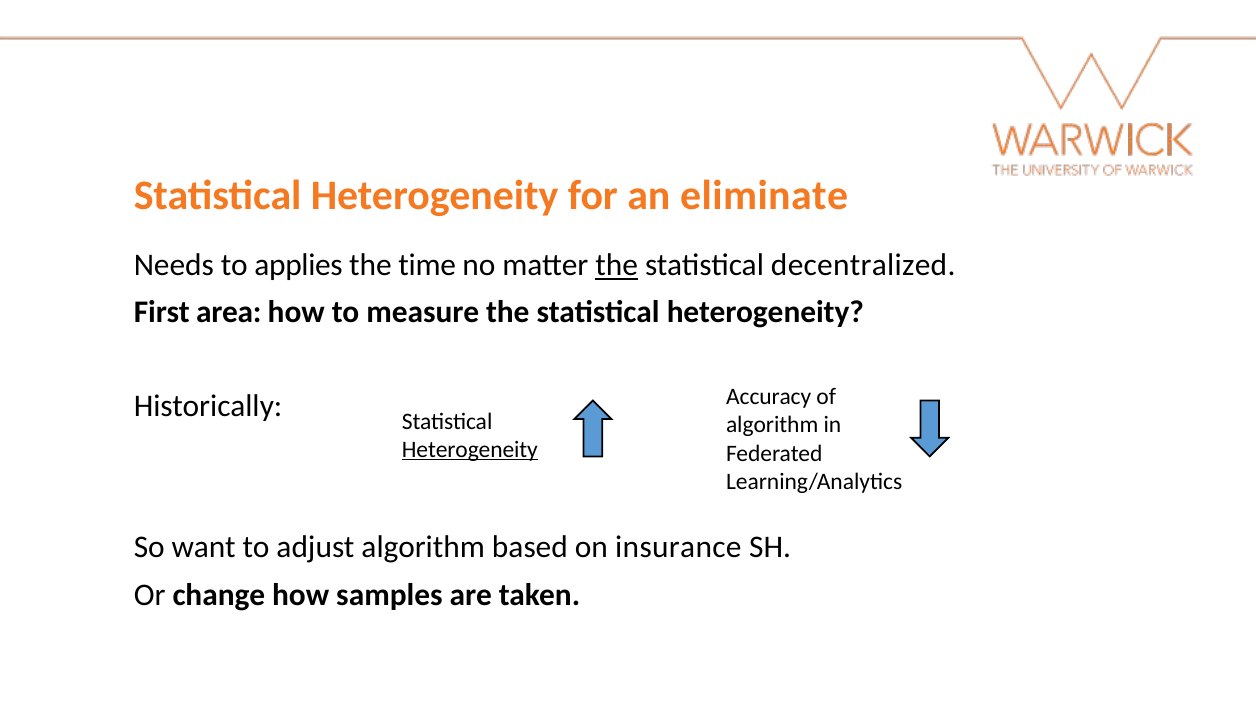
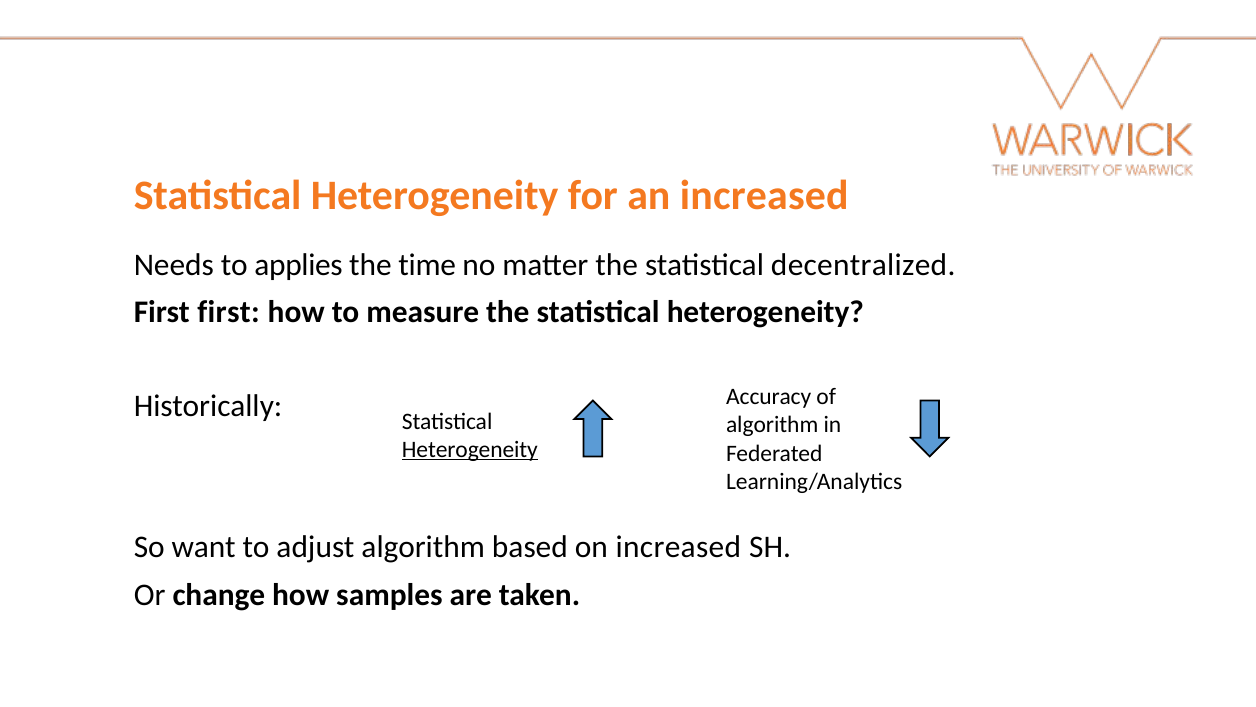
an eliminate: eliminate -> increased
the at (617, 265) underline: present -> none
First area: area -> first
on insurance: insurance -> increased
